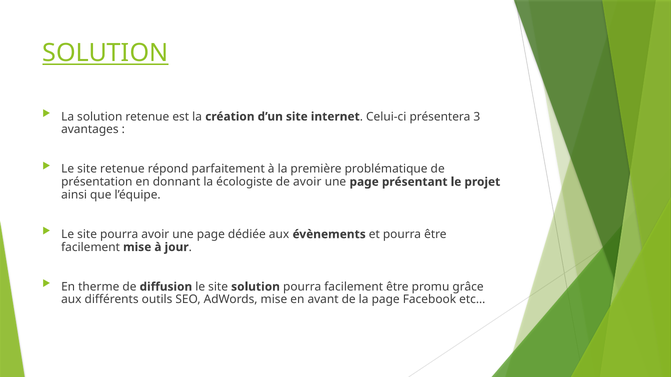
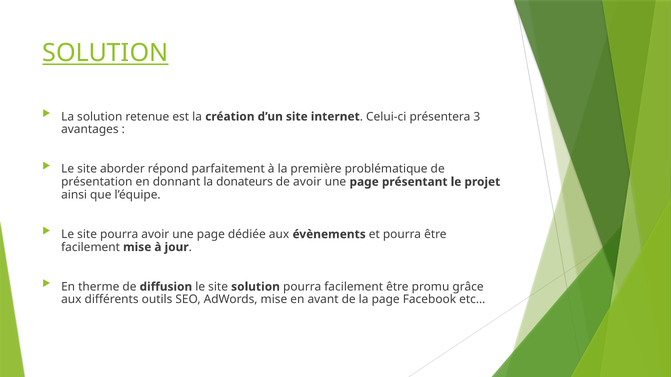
site retenue: retenue -> aborder
écologiste: écologiste -> donateurs
